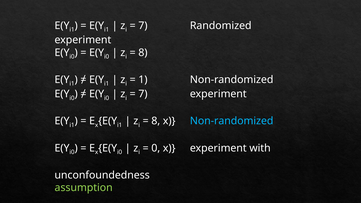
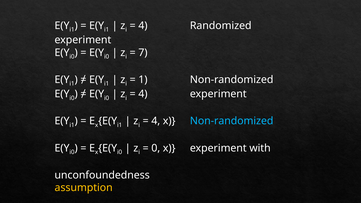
7 at (143, 26): 7 -> 4
8 at (143, 53): 8 -> 7
7 at (143, 94): 7 -> 4
8 at (156, 121): 8 -> 4
assumption colour: light green -> yellow
